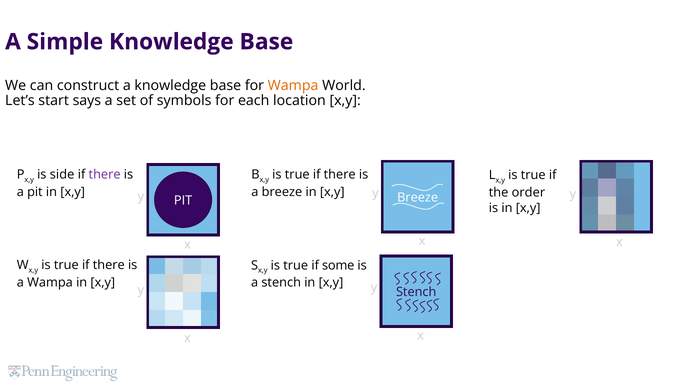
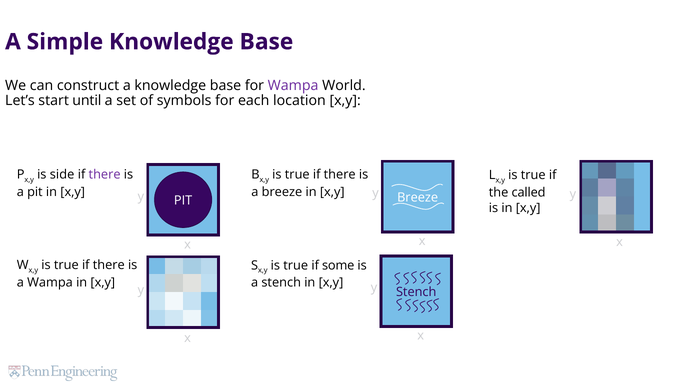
Wampa at (293, 85) colour: orange -> purple
says: says -> until
order: order -> called
